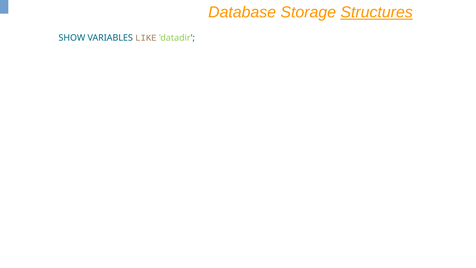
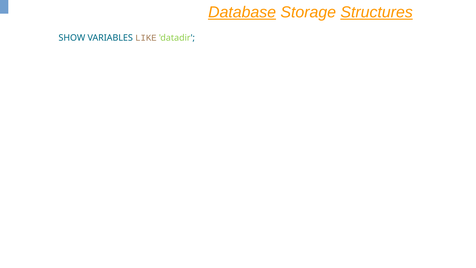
Database underline: none -> present
